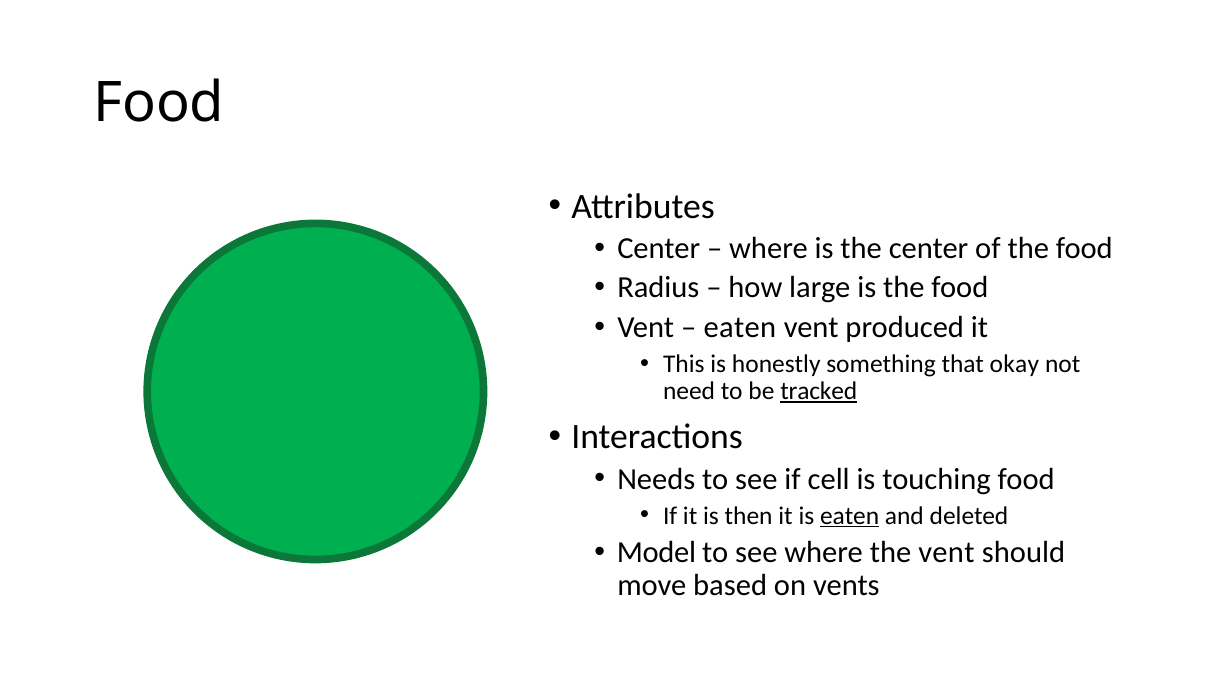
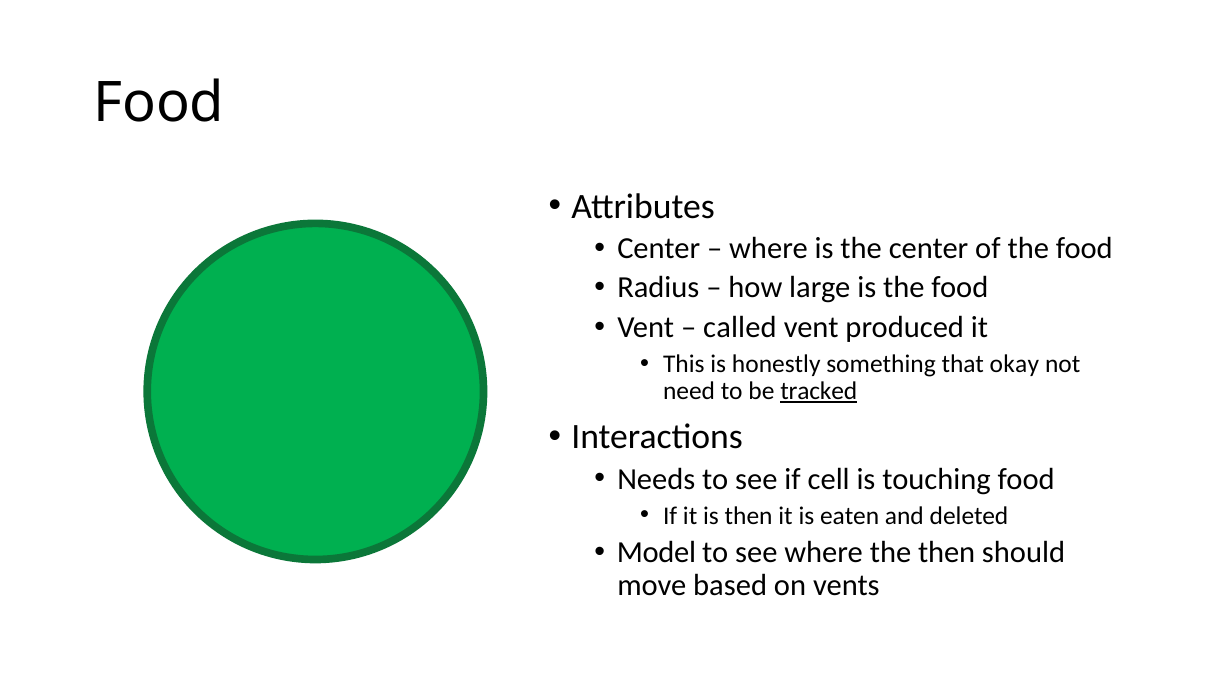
eaten at (740, 327): eaten -> called
eaten at (850, 516) underline: present -> none
the vent: vent -> then
